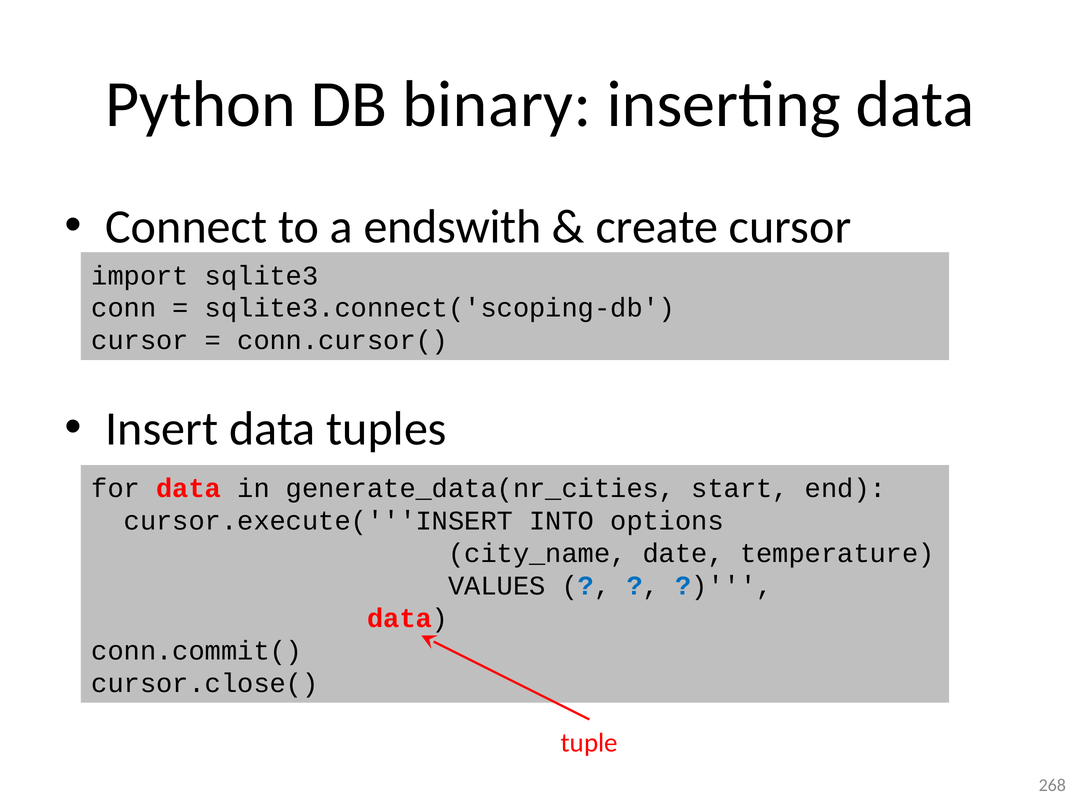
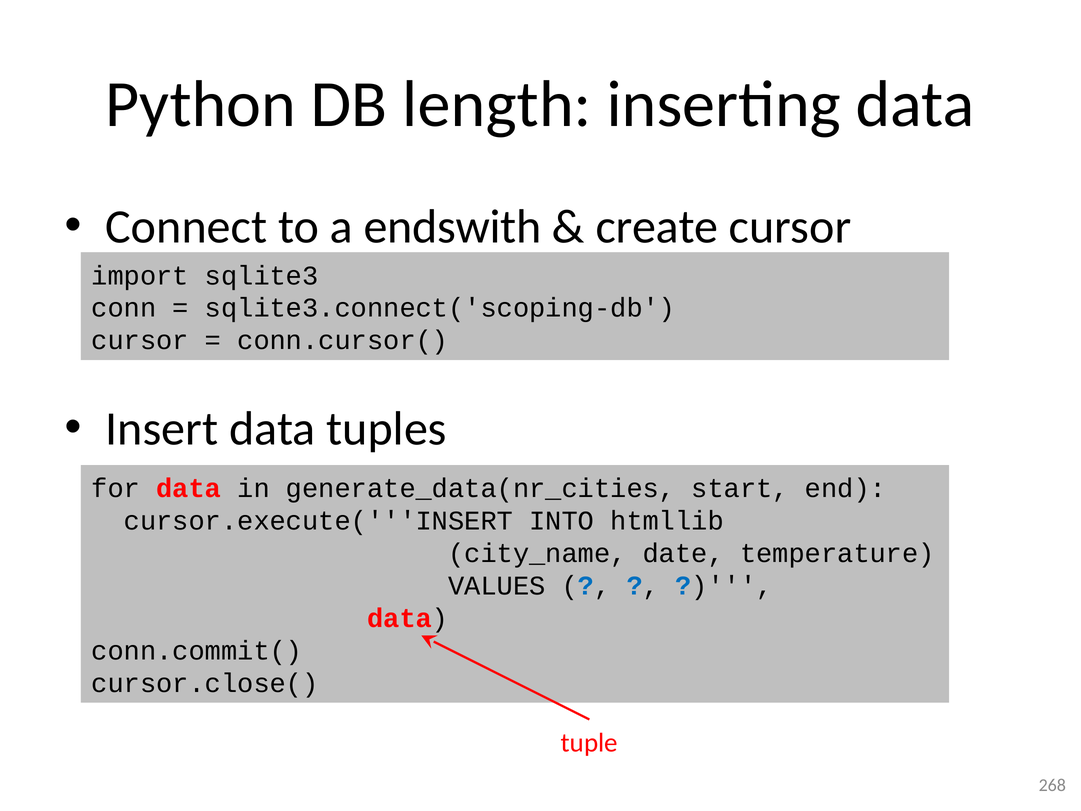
binary: binary -> length
options: options -> htmllib
